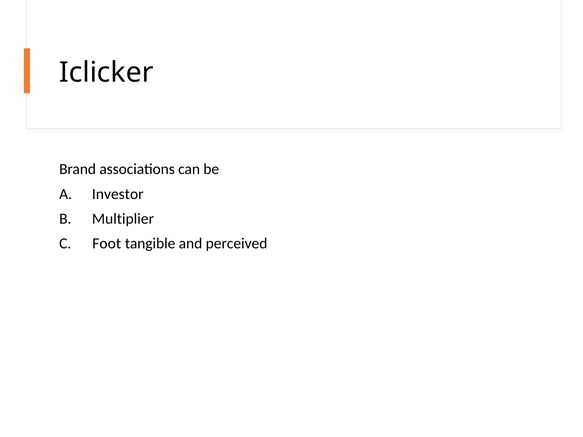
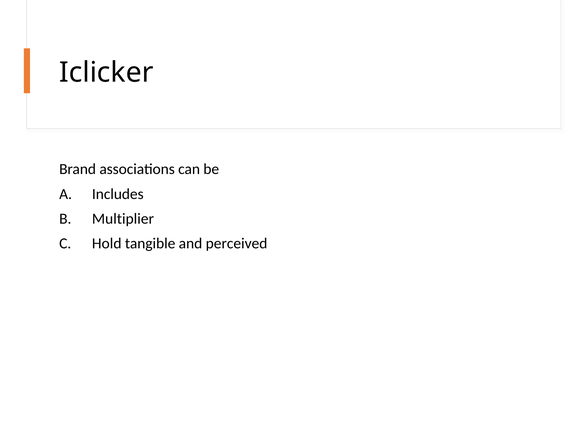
Investor: Investor -> Includes
Foot: Foot -> Hold
